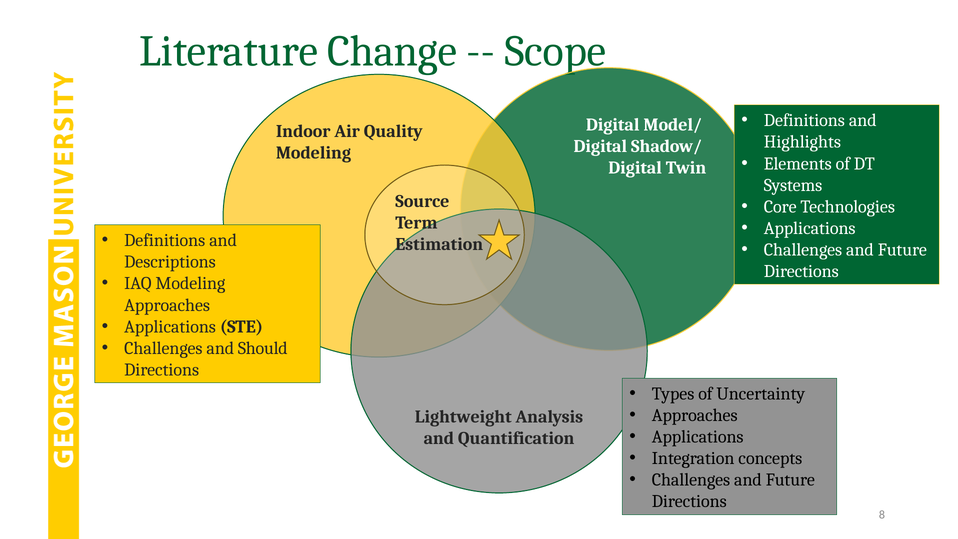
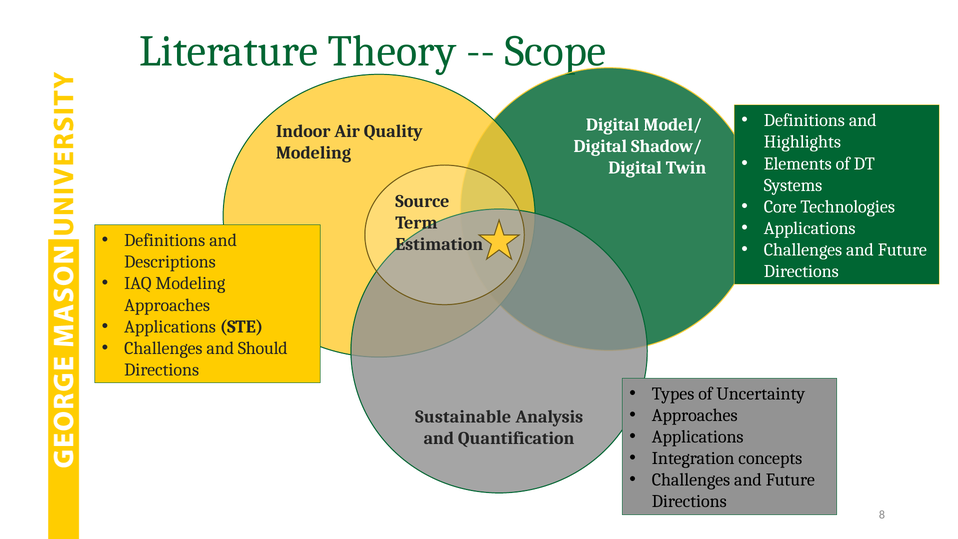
Change: Change -> Theory
Lightweight: Lightweight -> Sustainable
